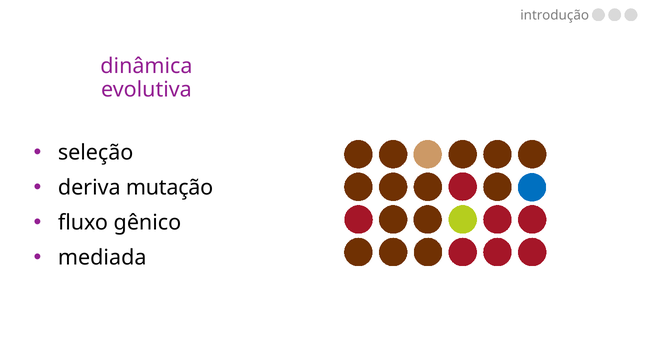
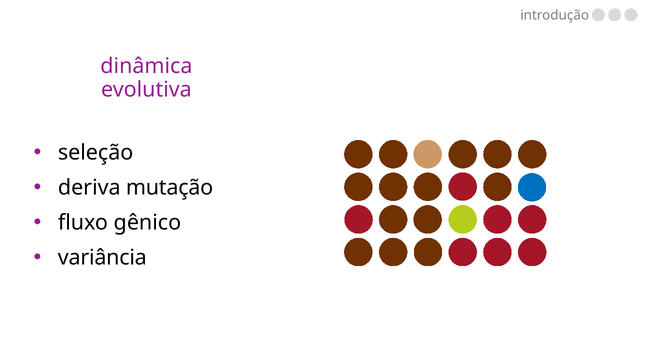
mediada: mediada -> variância
